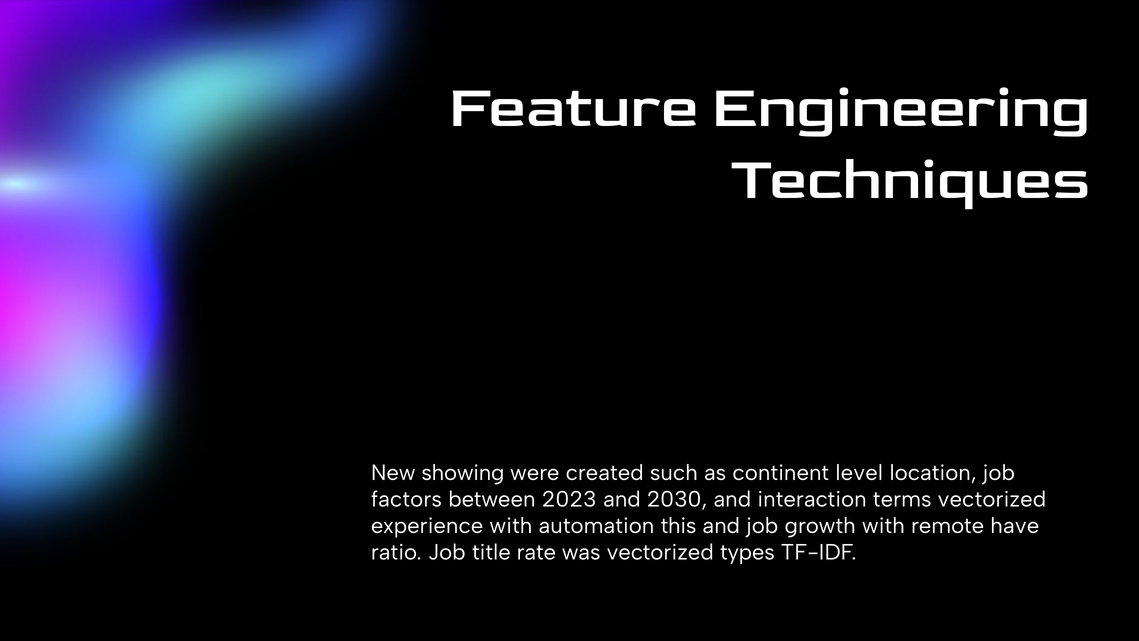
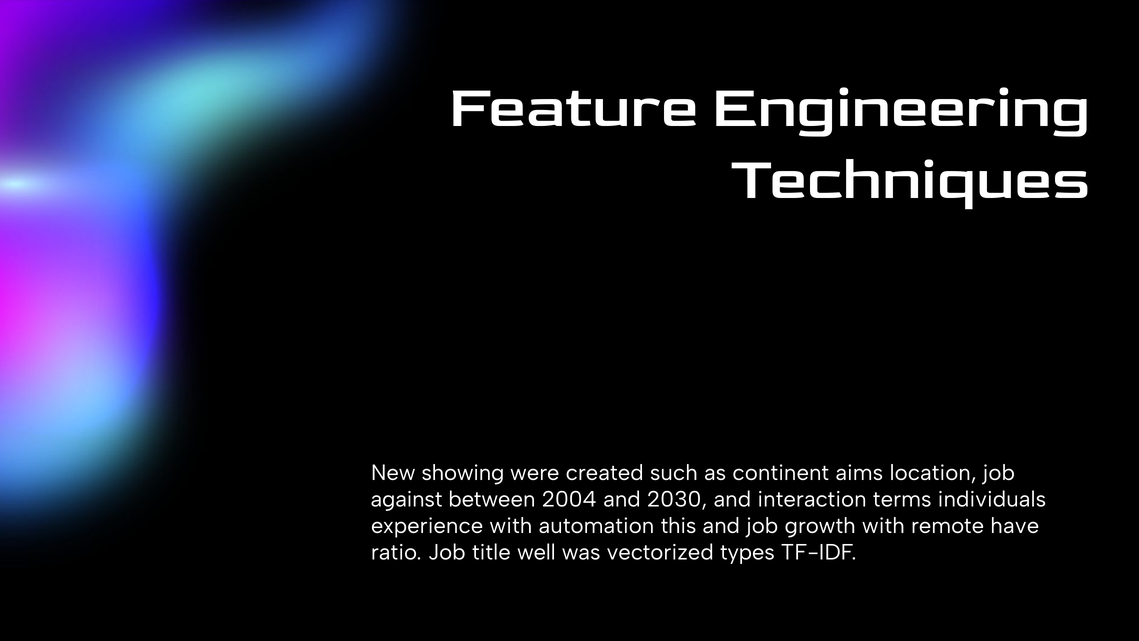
level: level -> aims
factors: factors -> against
2023: 2023 -> 2004
terms vectorized: vectorized -> individuals
rate: rate -> well
